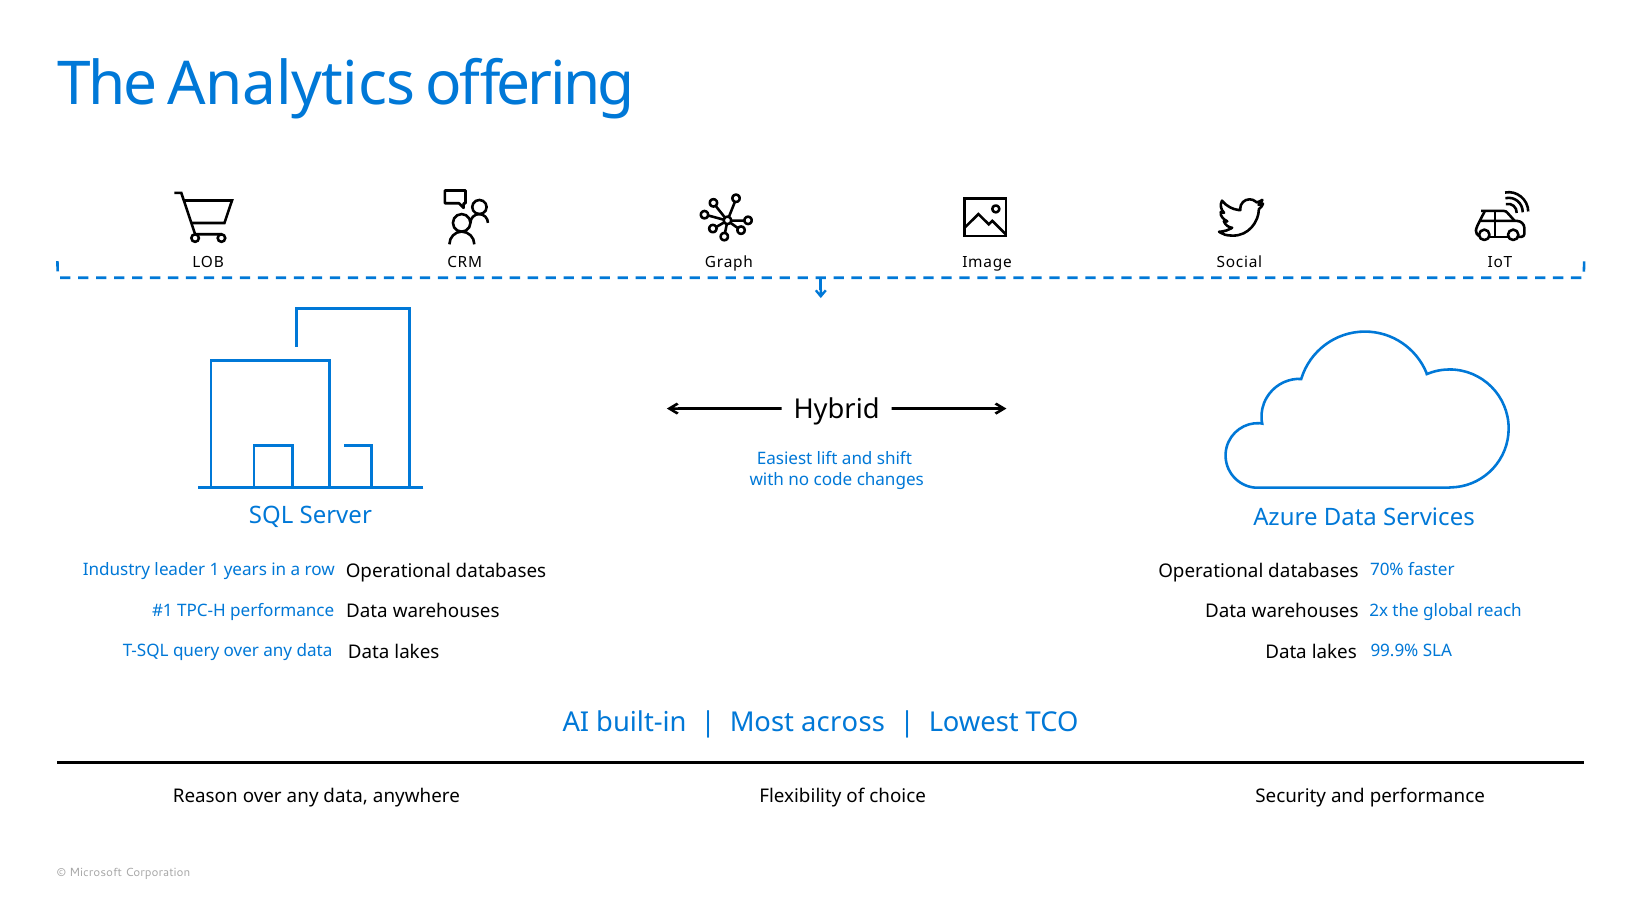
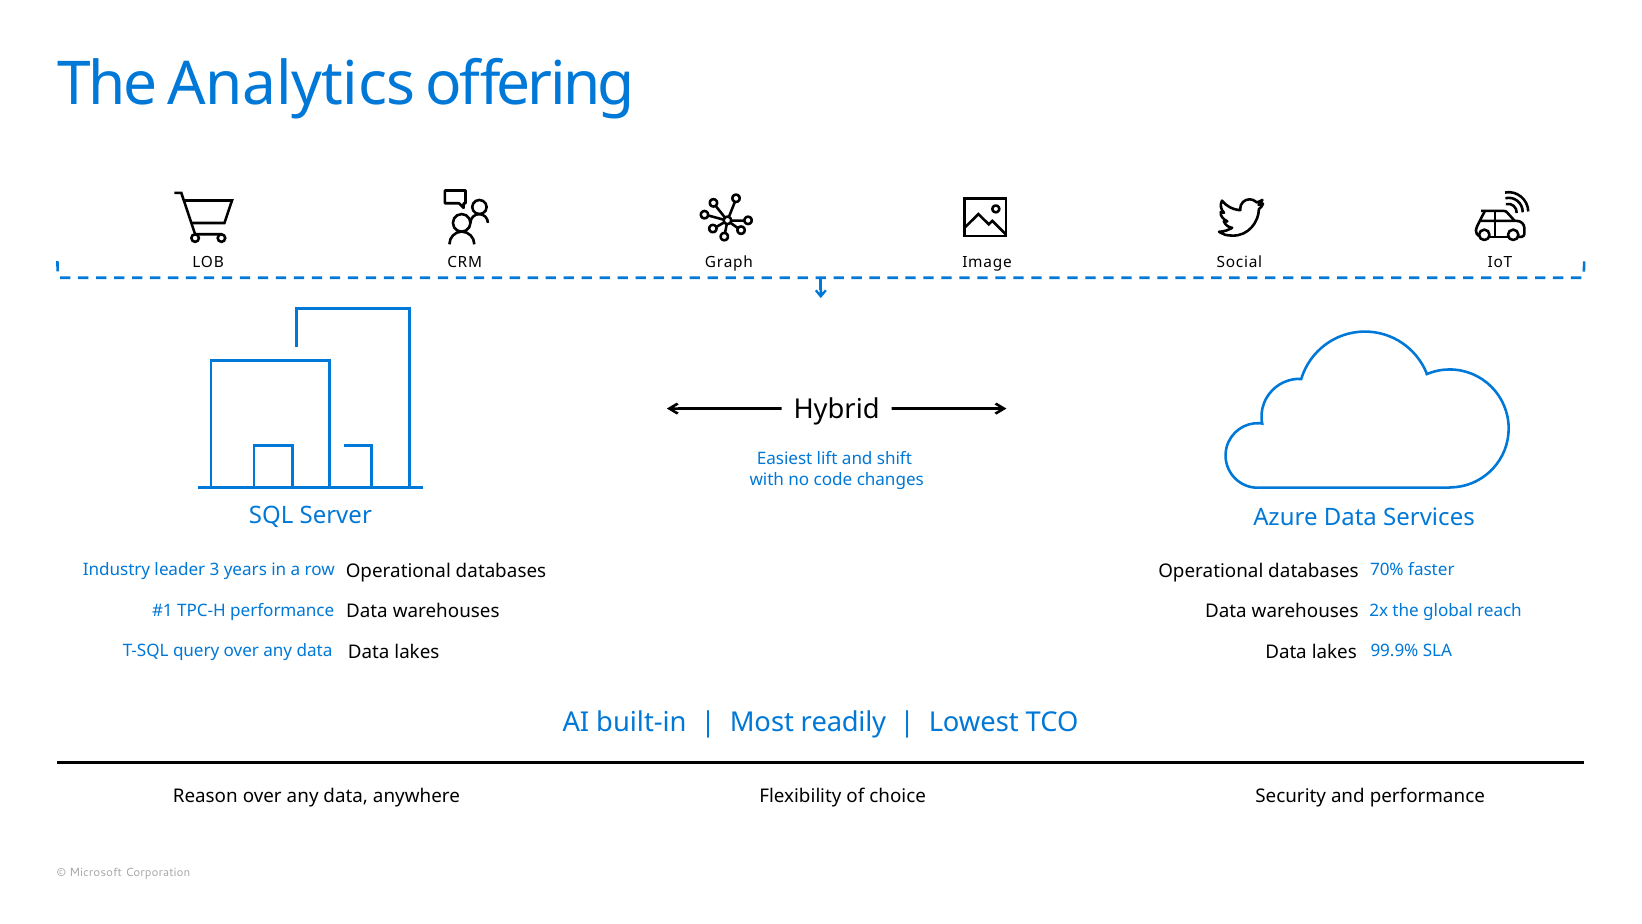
1: 1 -> 3
across: across -> readily
